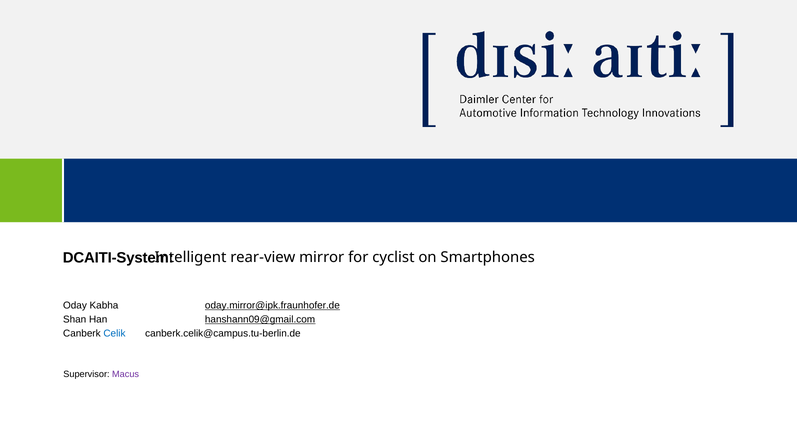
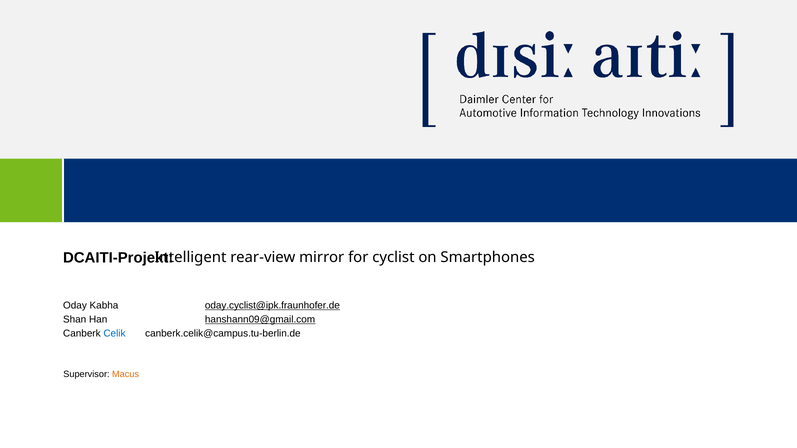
DCAITI-System: DCAITI-System -> DCAITI-Projekt
oday.mirror@ipk.fraunhofer.de: oday.mirror@ipk.fraunhofer.de -> oday.cyclist@ipk.fraunhofer.de
Macus colour: purple -> orange
